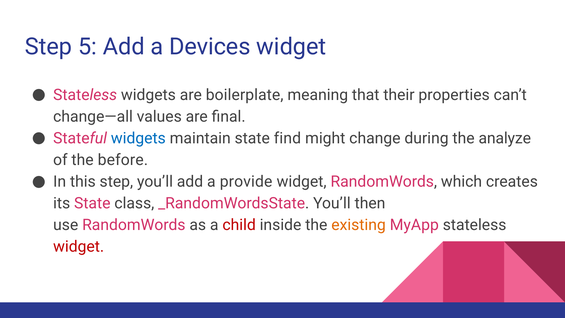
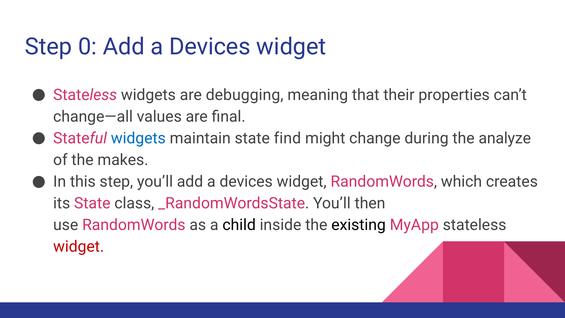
5: 5 -> 0
boilerplate: boilerplate -> debugging
before: before -> makes
you’ll add a provide: provide -> devices
child colour: red -> black
existing colour: orange -> black
